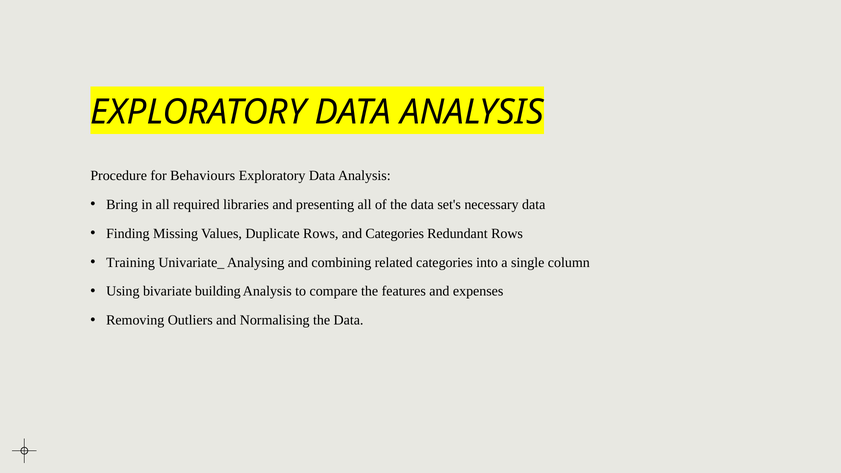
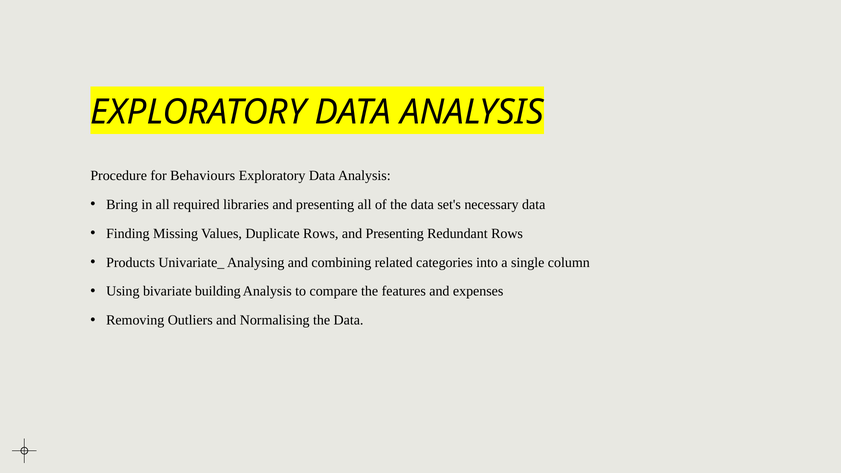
Rows and Categories: Categories -> Presenting
Training: Training -> Products
